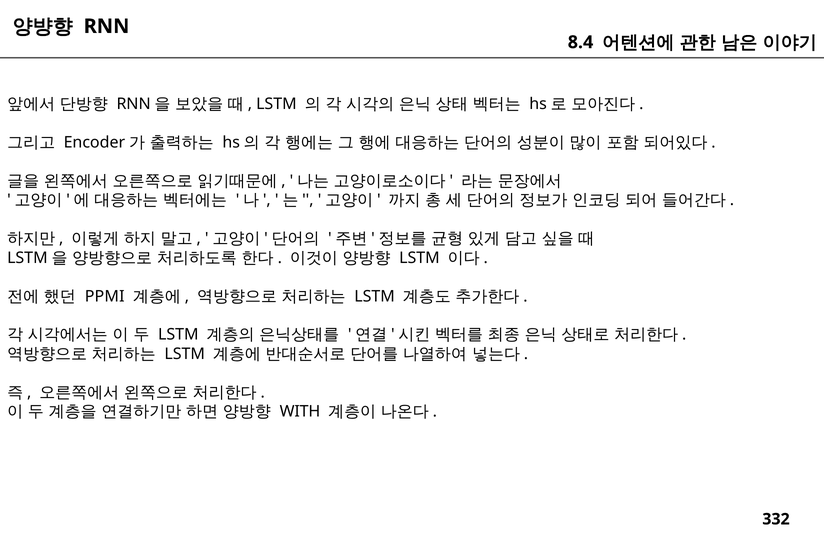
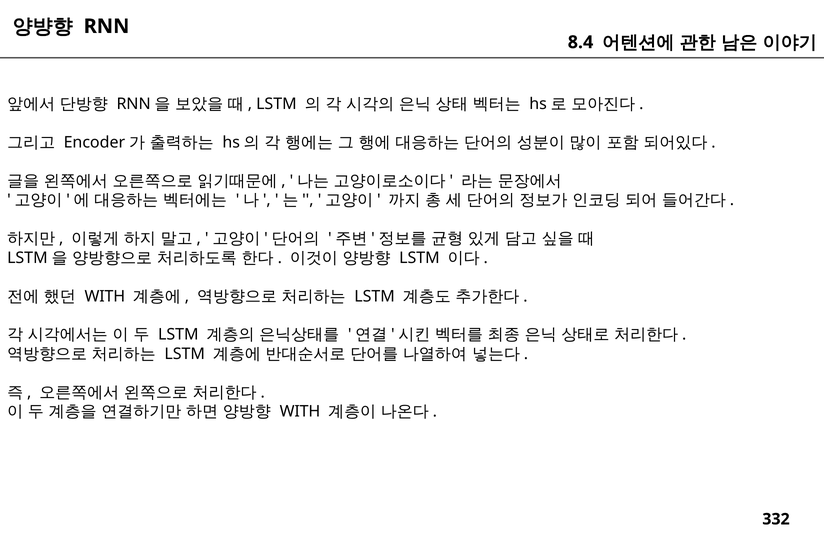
PPMI at (105, 296): PPMI -> WITH
